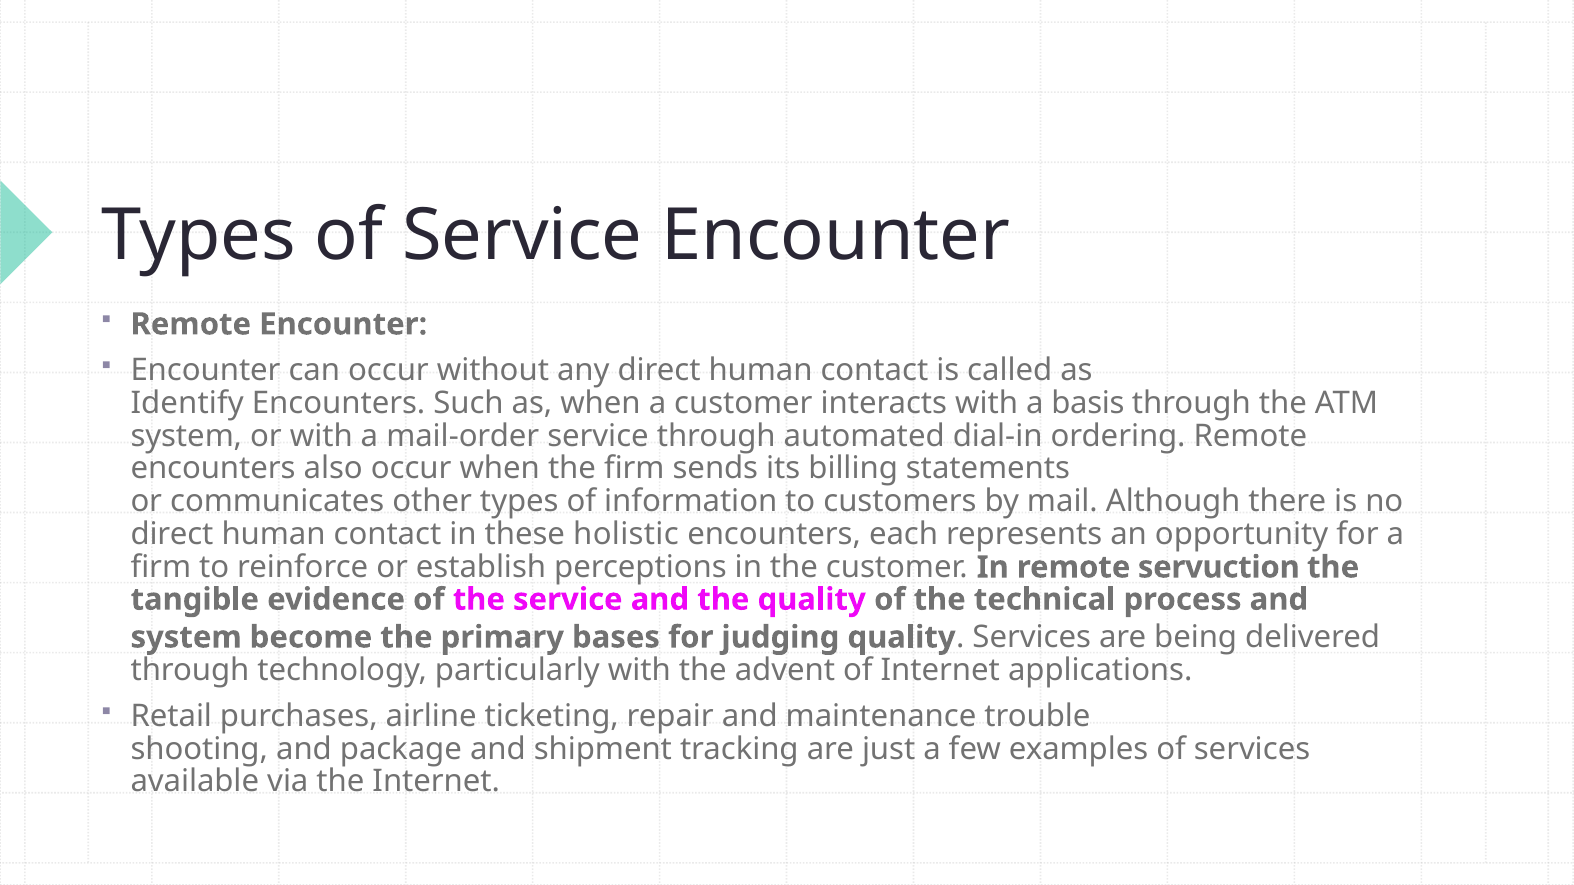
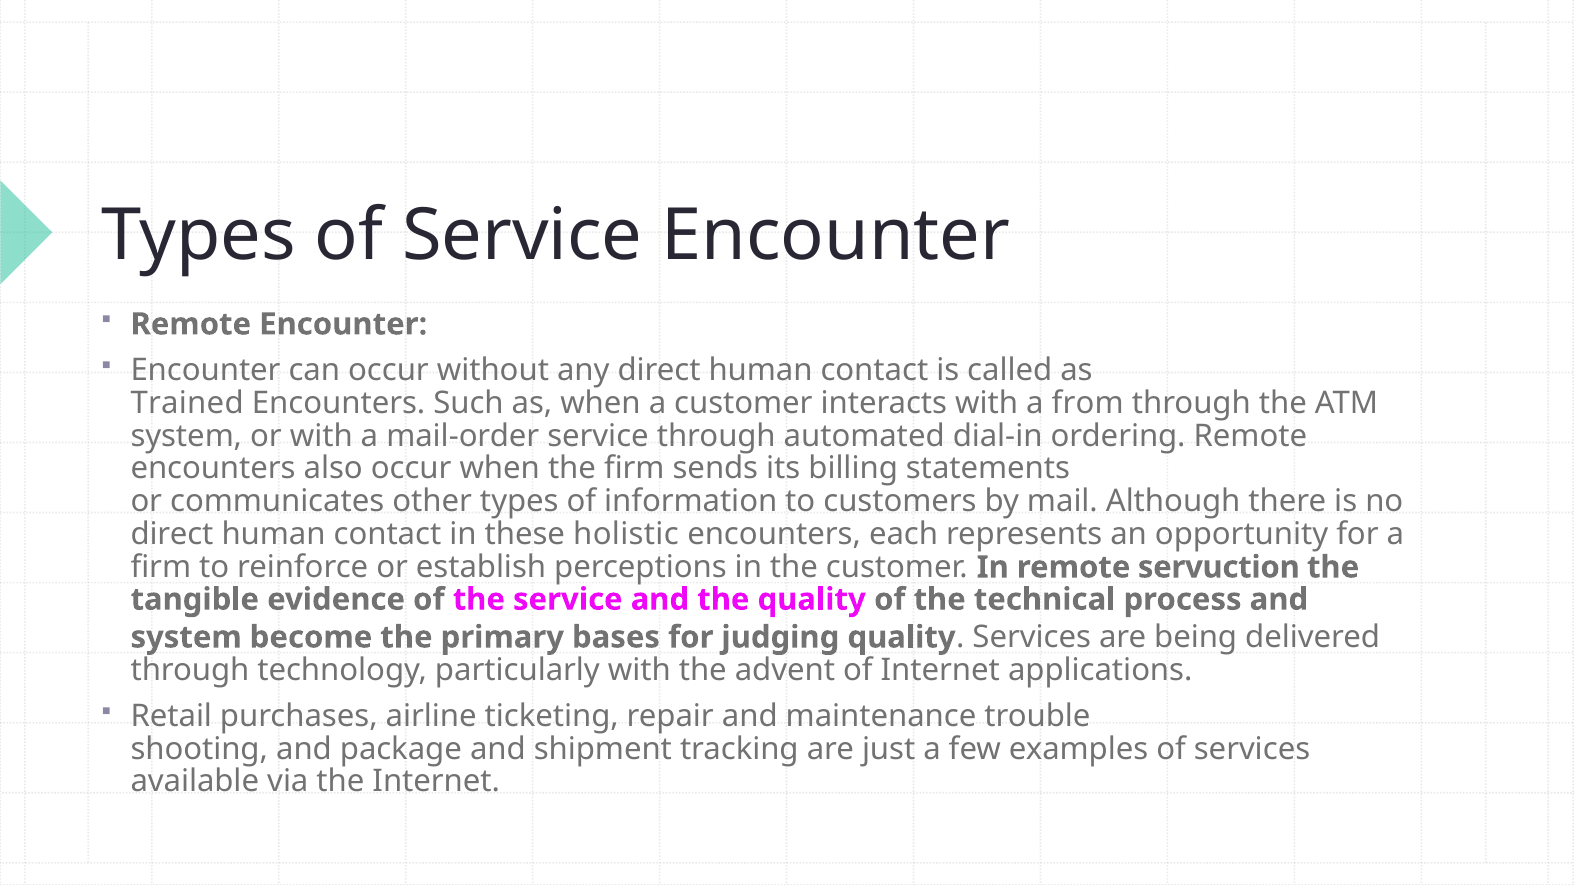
Identify: Identify -> Trained
basis: basis -> from
